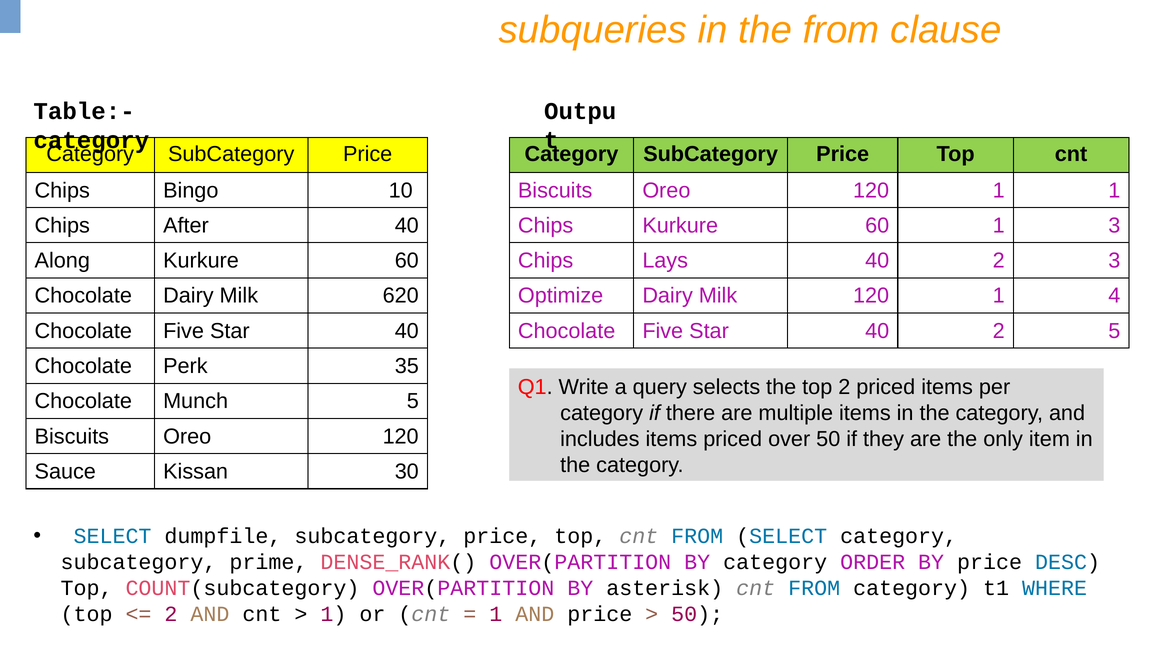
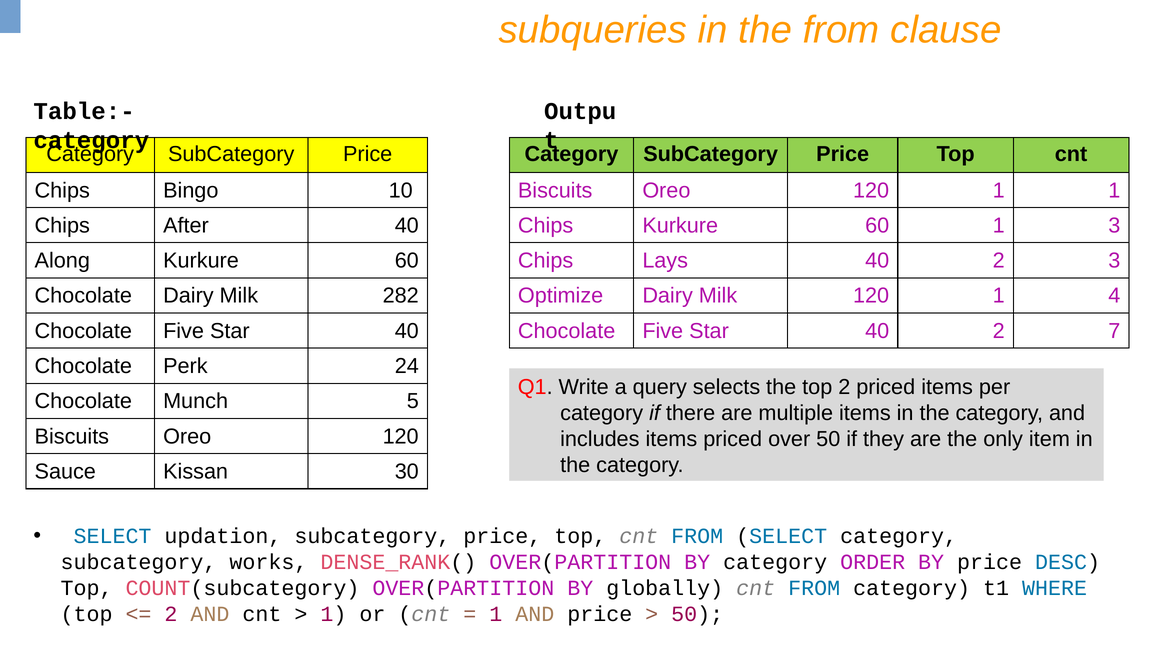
620: 620 -> 282
2 5: 5 -> 7
35: 35 -> 24
dumpfile: dumpfile -> updation
prime: prime -> works
asterisk: asterisk -> globally
